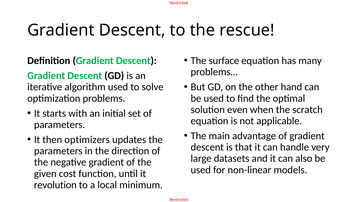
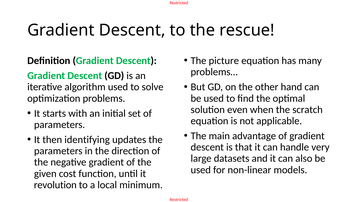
surface: surface -> picture
optimizers: optimizers -> identifying
